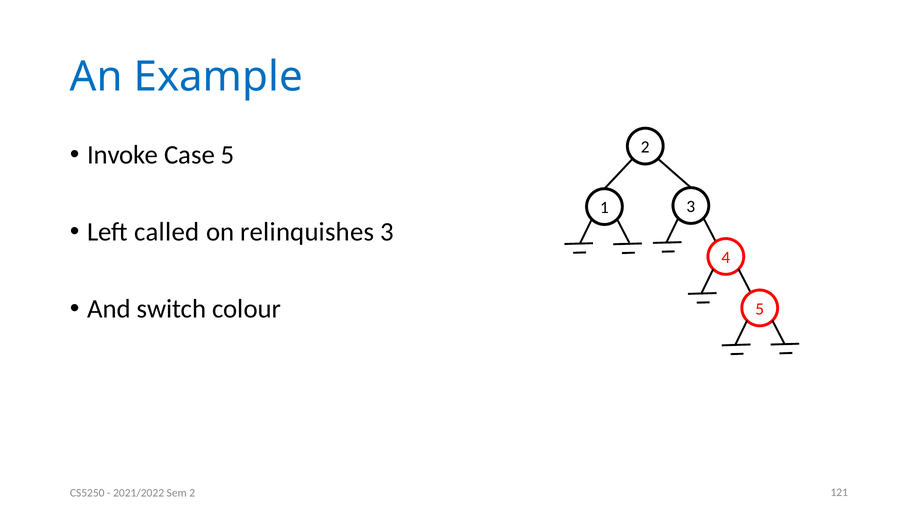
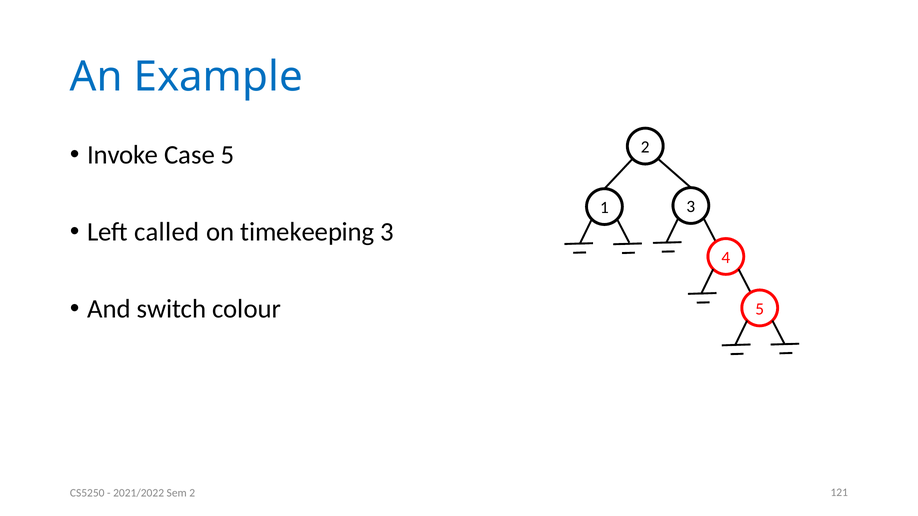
relinquishes: relinquishes -> timekeeping
